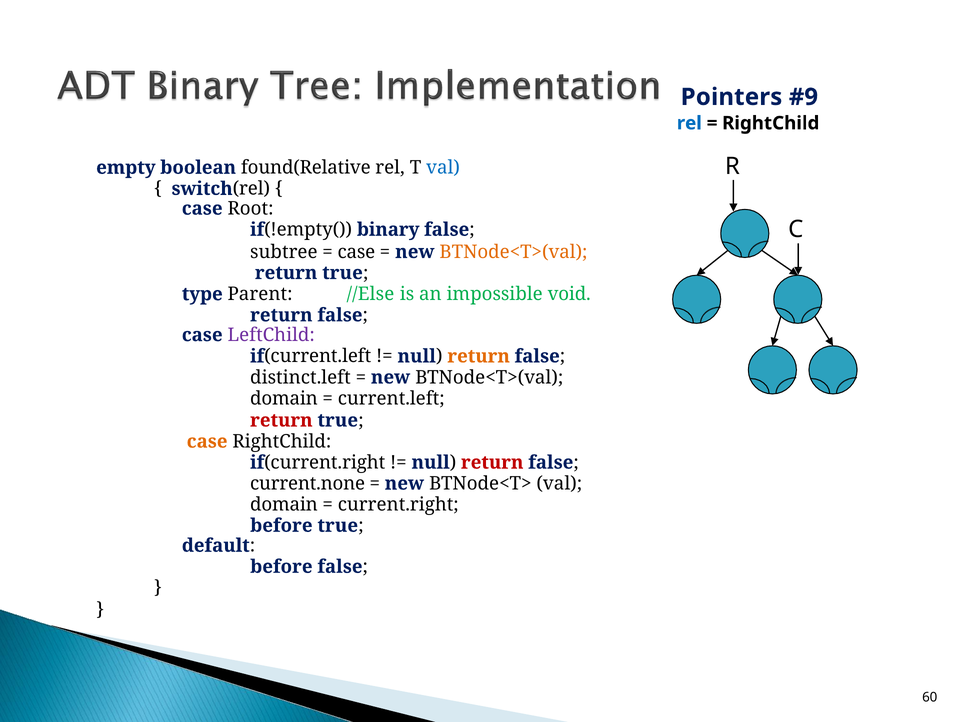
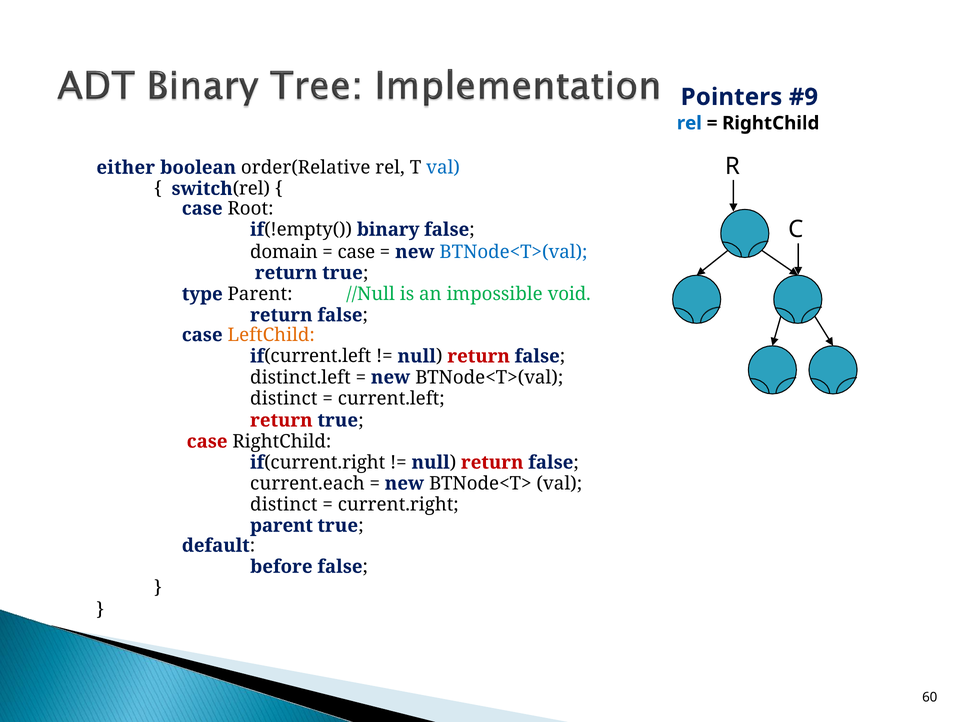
empty: empty -> either
found(Relative: found(Relative -> order(Relative
subtree: subtree -> domain
BTNode<T>(val at (513, 252) colour: orange -> blue
//Else: //Else -> //Null
LeftChild colour: purple -> orange
return at (479, 356) colour: orange -> red
domain at (284, 398): domain -> distinct
case at (207, 441) colour: orange -> red
current.none: current.none -> current.each
domain at (284, 504): domain -> distinct
before at (281, 525): before -> parent
